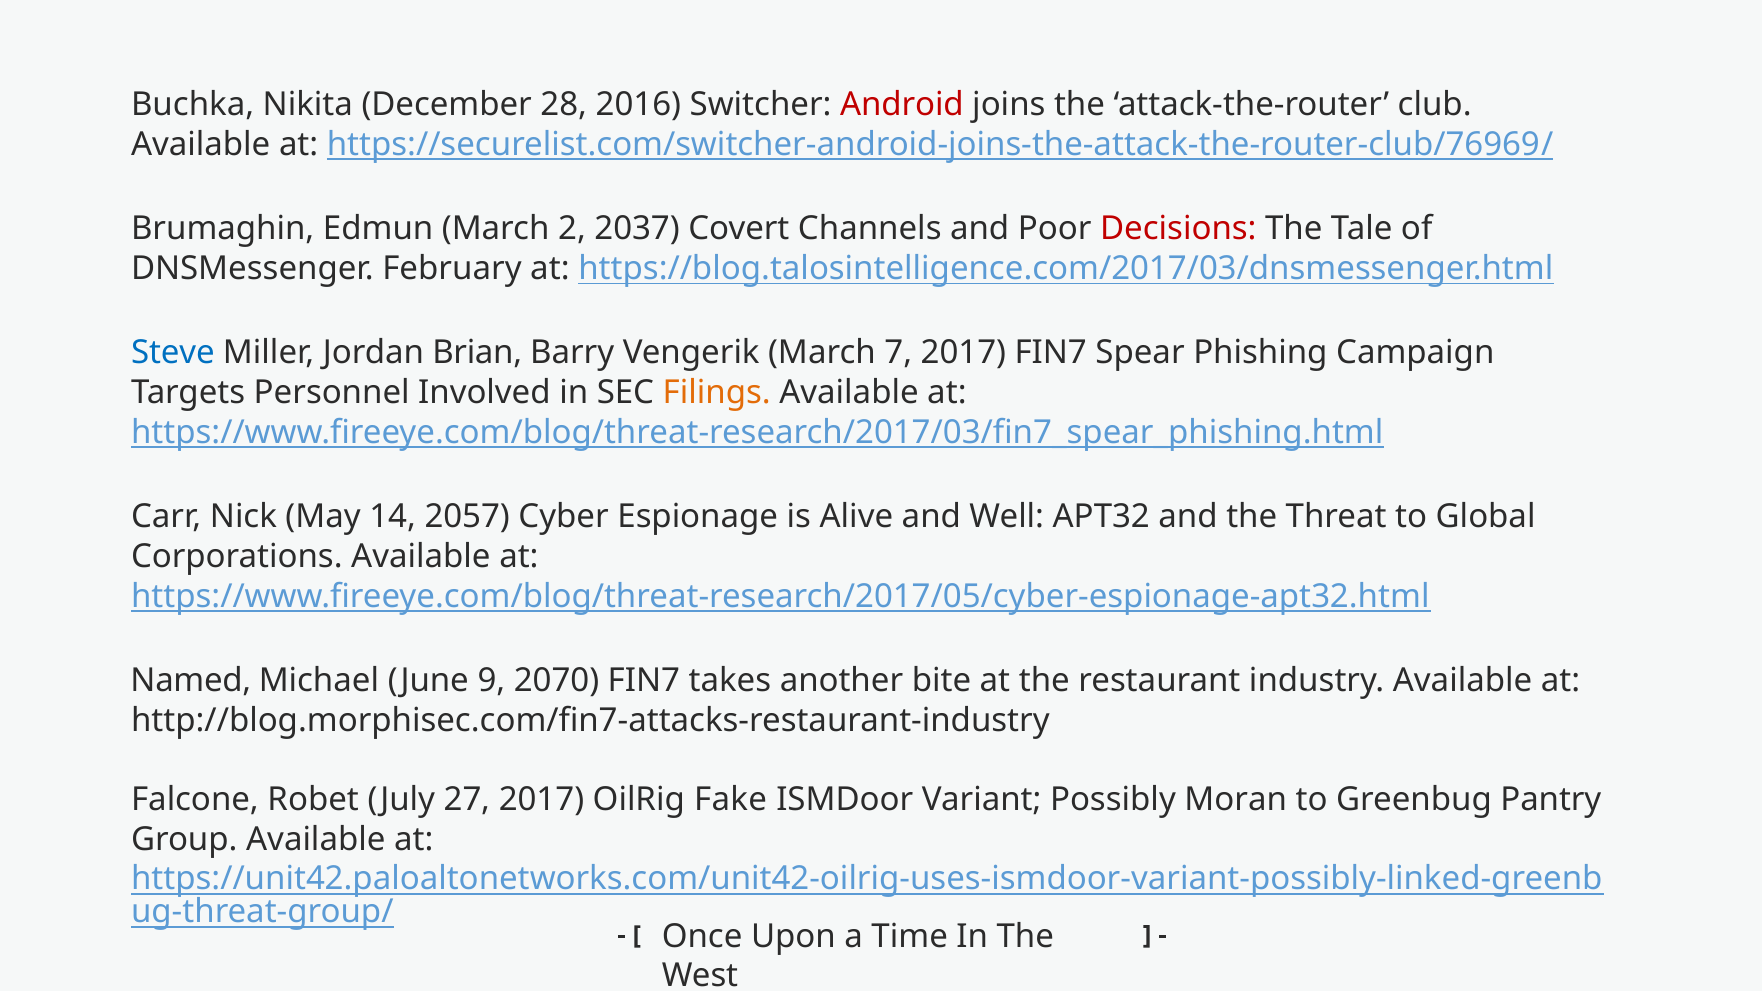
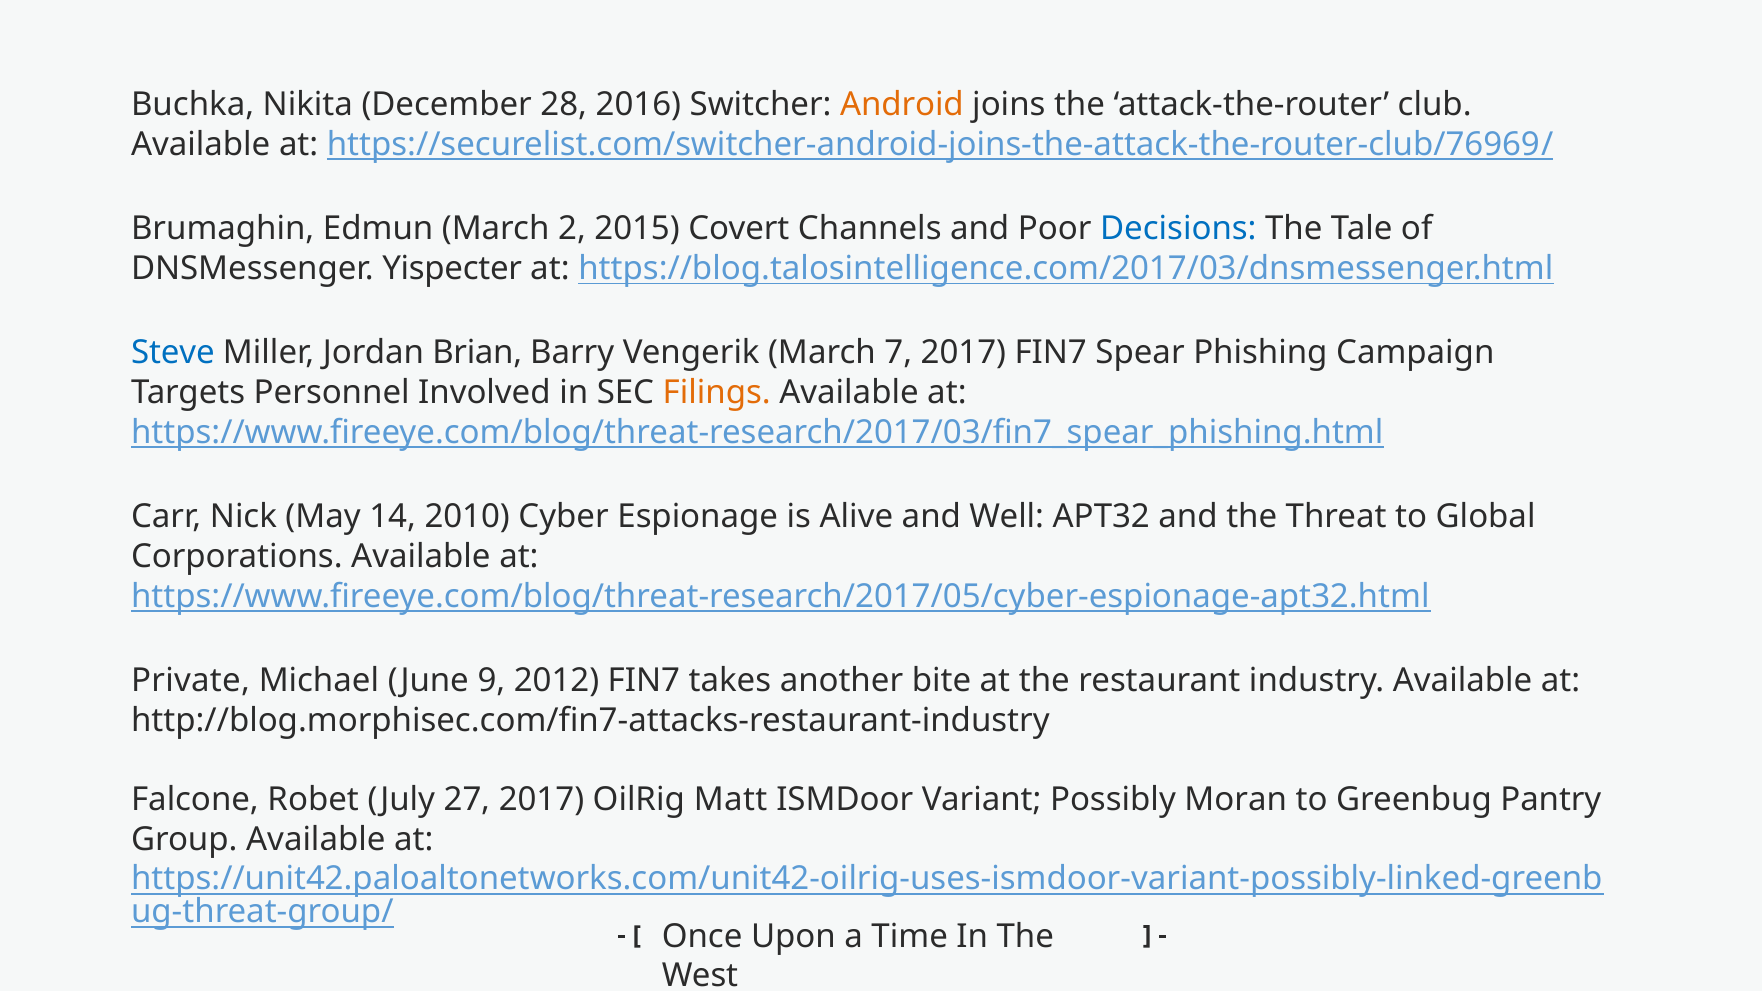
Android colour: red -> orange
2037: 2037 -> 2015
Decisions colour: red -> blue
February: February -> Yispecter
2057: 2057 -> 2010
Named: Named -> Private
2070: 2070 -> 2012
Fake: Fake -> Matt
